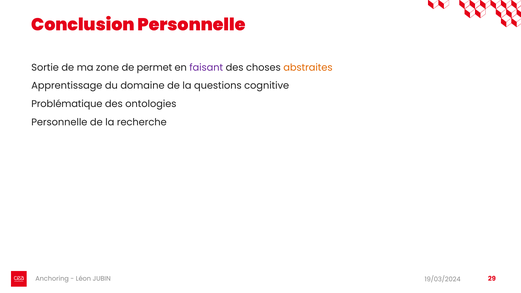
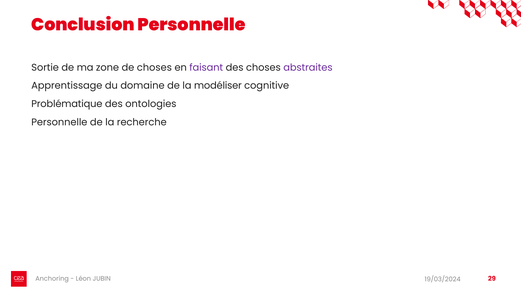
de permet: permet -> choses
abstraites colour: orange -> purple
questions: questions -> modéliser
